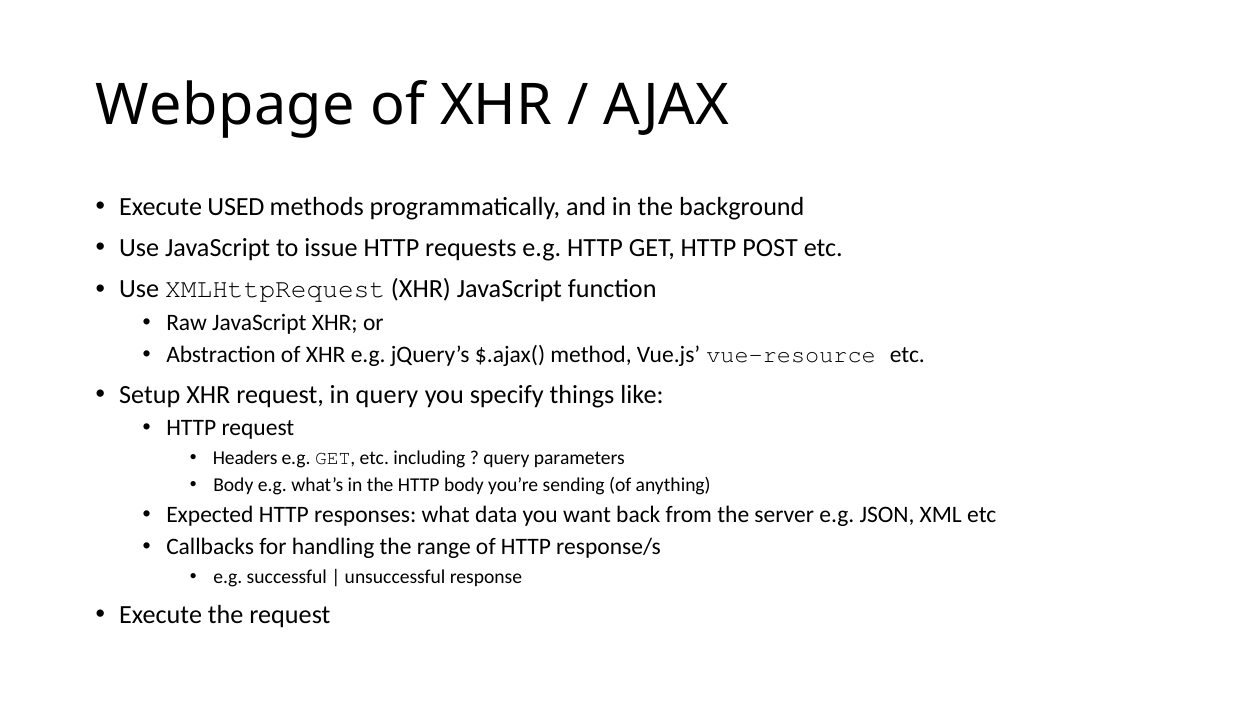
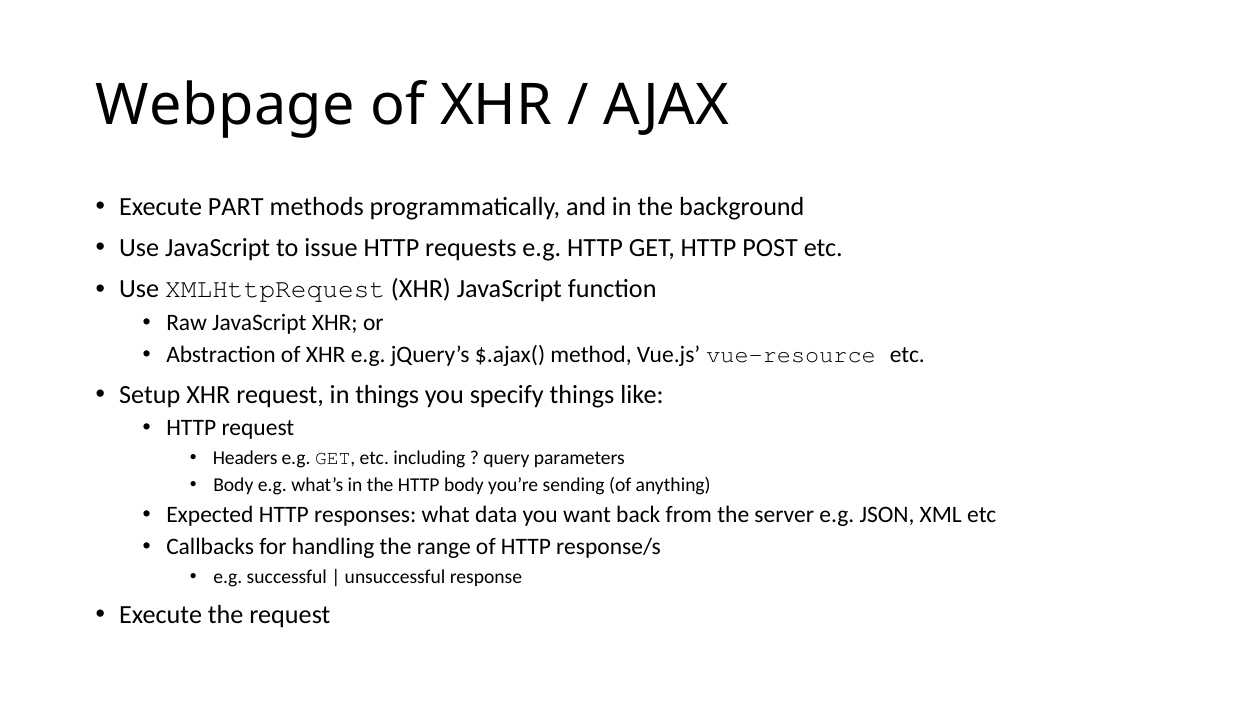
USED: USED -> PART
in query: query -> things
